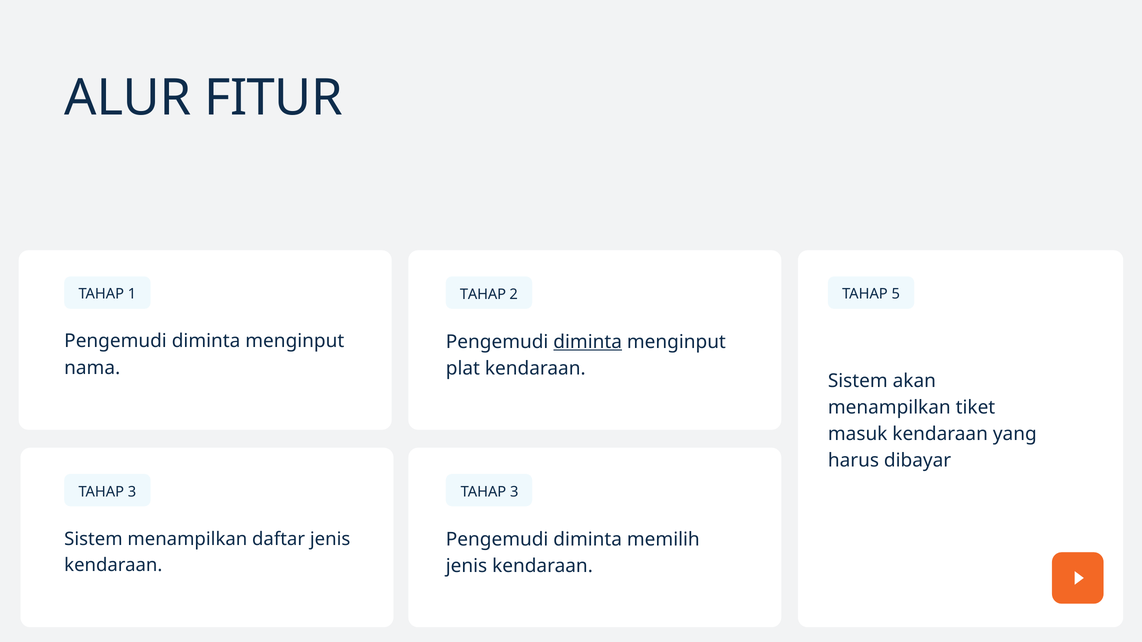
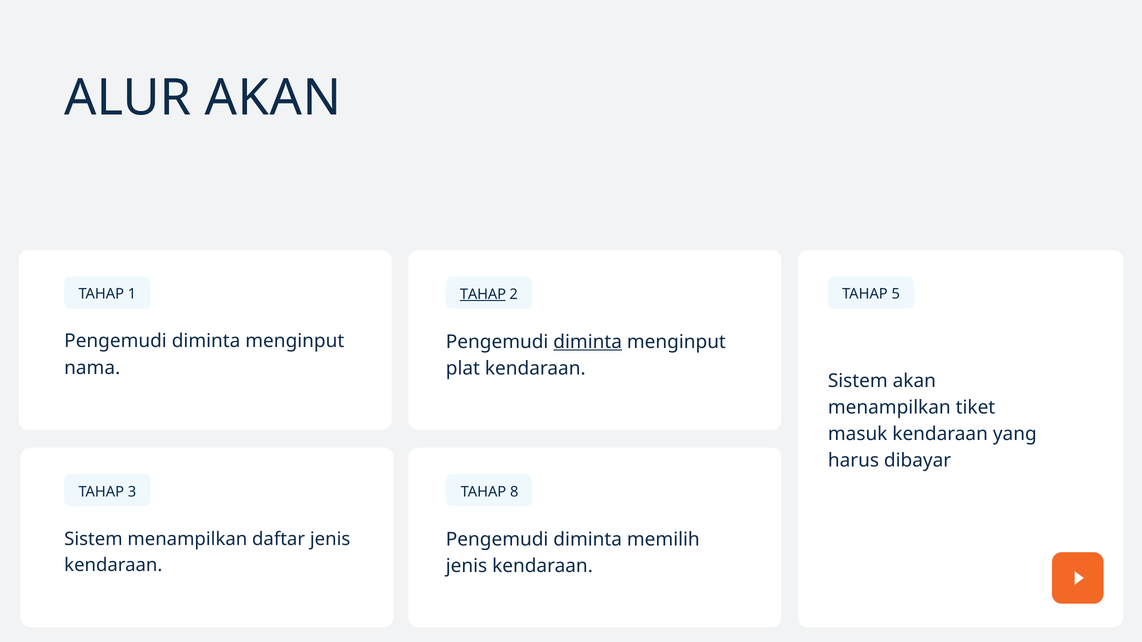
ALUR FITUR: FITUR -> AKAN
TAHAP at (483, 294) underline: none -> present
3 at (514, 492): 3 -> 8
